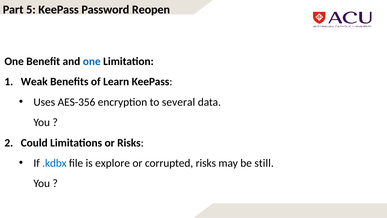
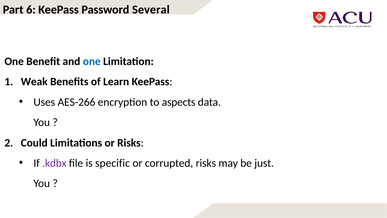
5: 5 -> 6
Reopen: Reopen -> Several
AES-356: AES-356 -> AES-266
several: several -> aspects
.kdbx colour: blue -> purple
explore: explore -> specific
still: still -> just
